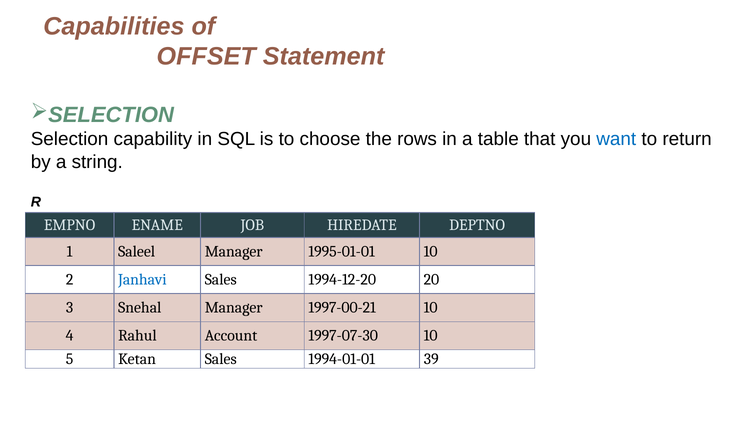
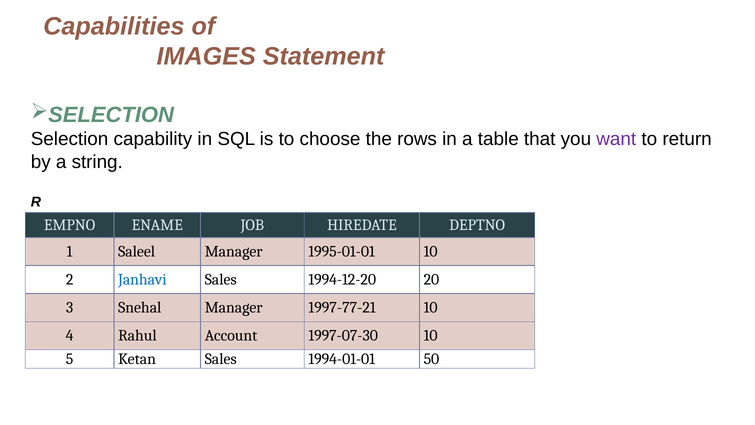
OFFSET: OFFSET -> IMAGES
want colour: blue -> purple
1997-00-21: 1997-00-21 -> 1997-77-21
39: 39 -> 50
